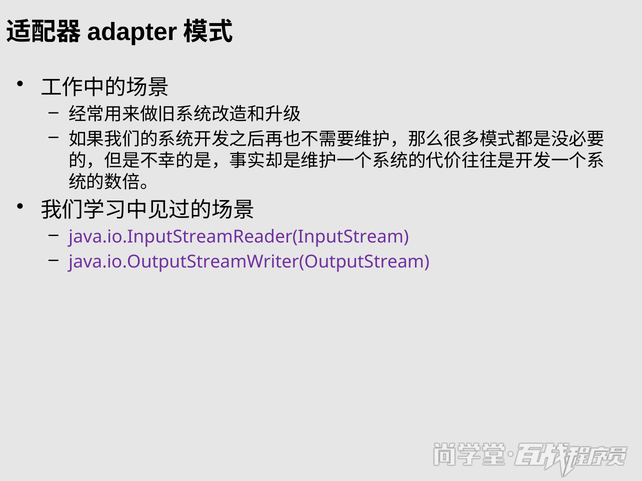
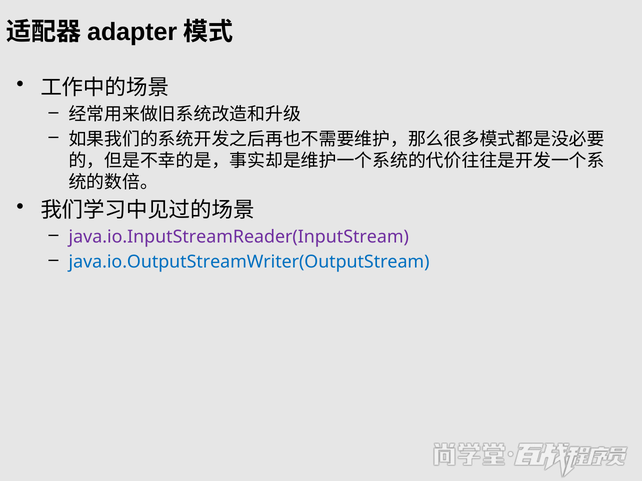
java.io.OutputStreamWriter(OutputStream colour: purple -> blue
